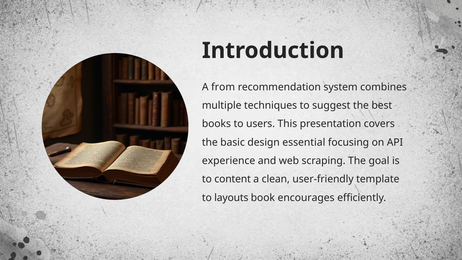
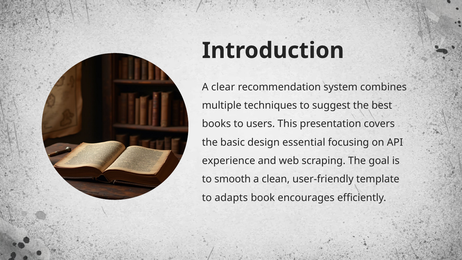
from: from -> clear
content: content -> smooth
layouts: layouts -> adapts
